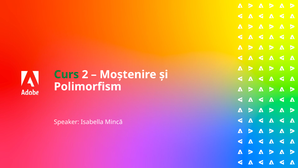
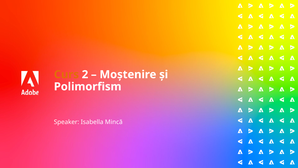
Curs colour: green -> orange
